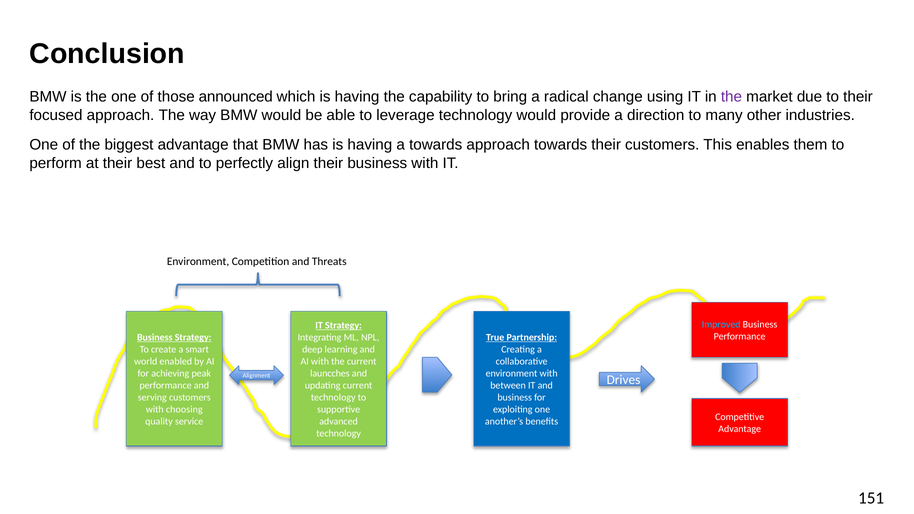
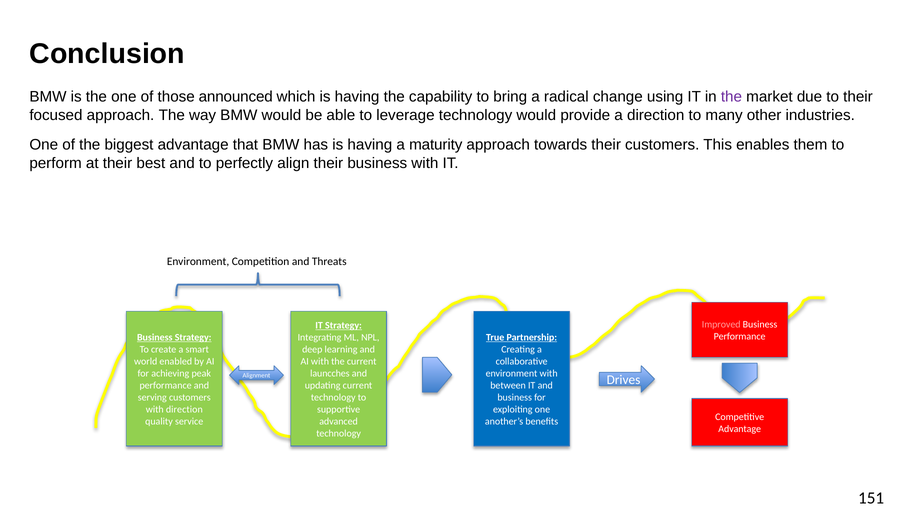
a towards: towards -> maturity
Improved colour: light blue -> pink
with choosing: choosing -> direction
